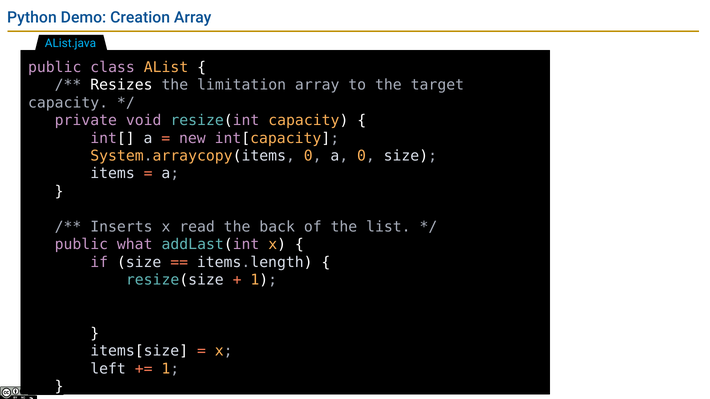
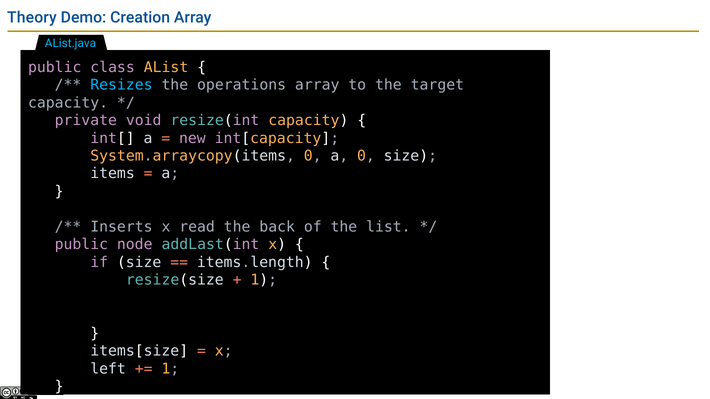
Python: Python -> Theory
Resizes colour: white -> light blue
limitation: limitation -> operations
what: what -> node
